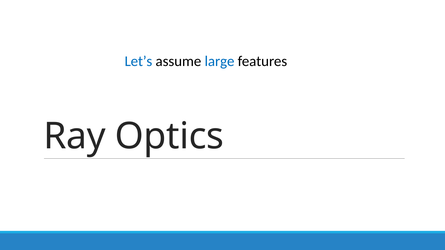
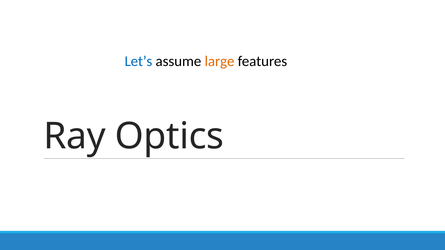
large colour: blue -> orange
